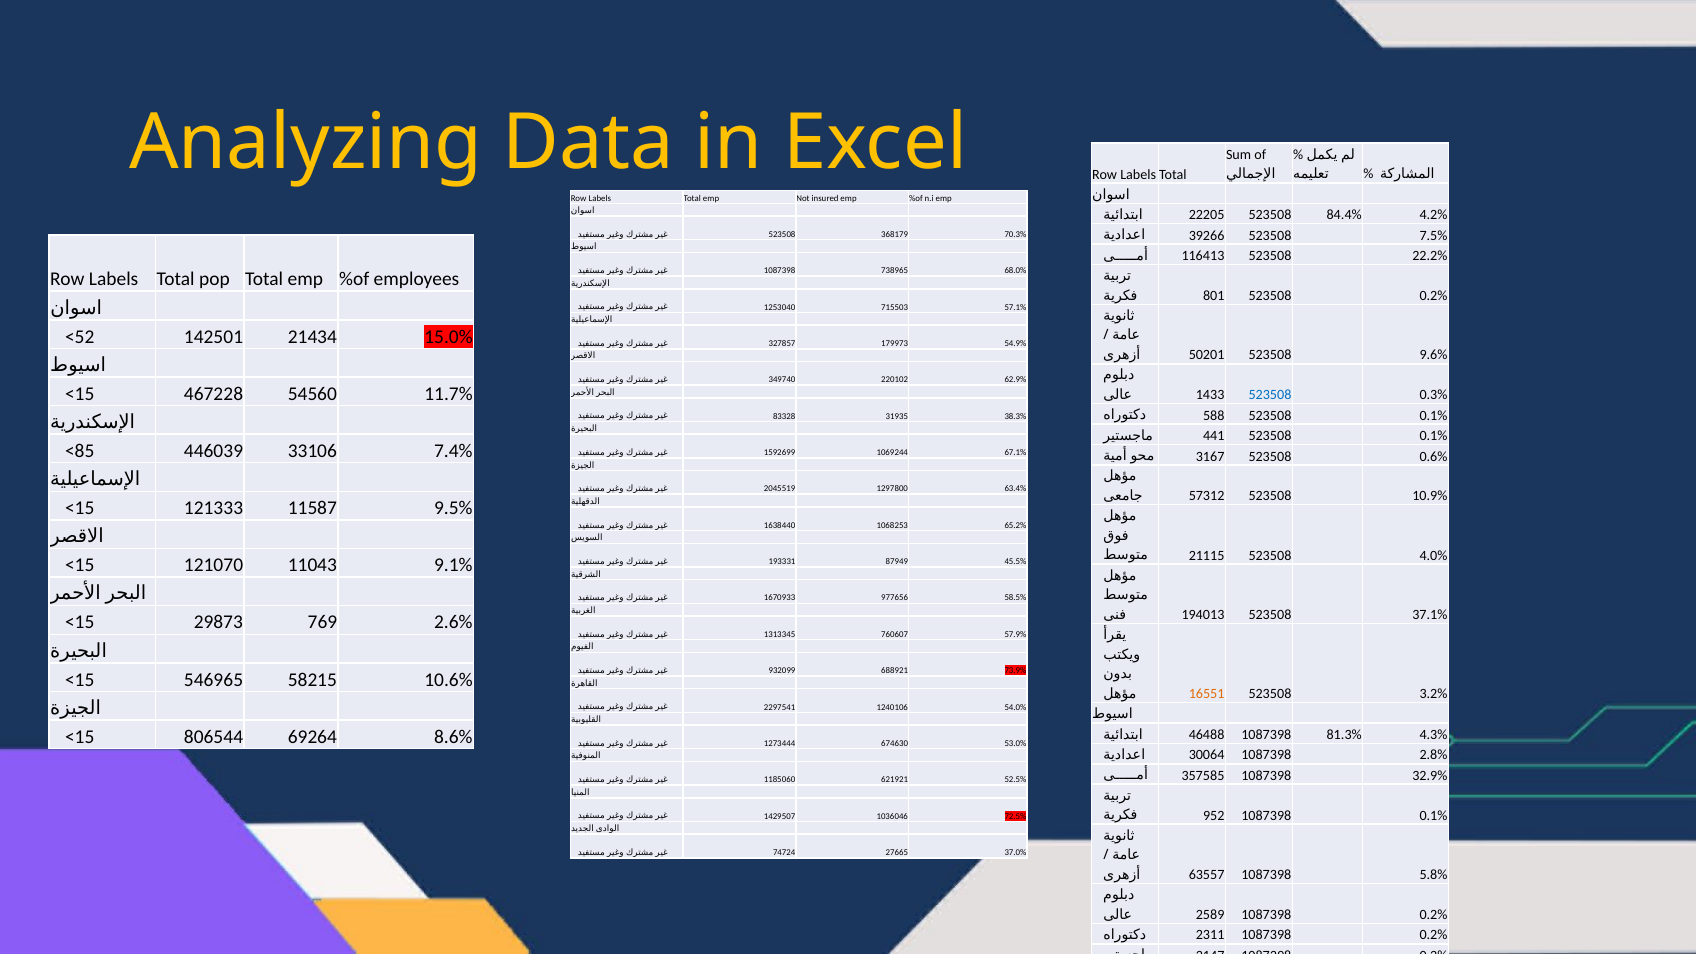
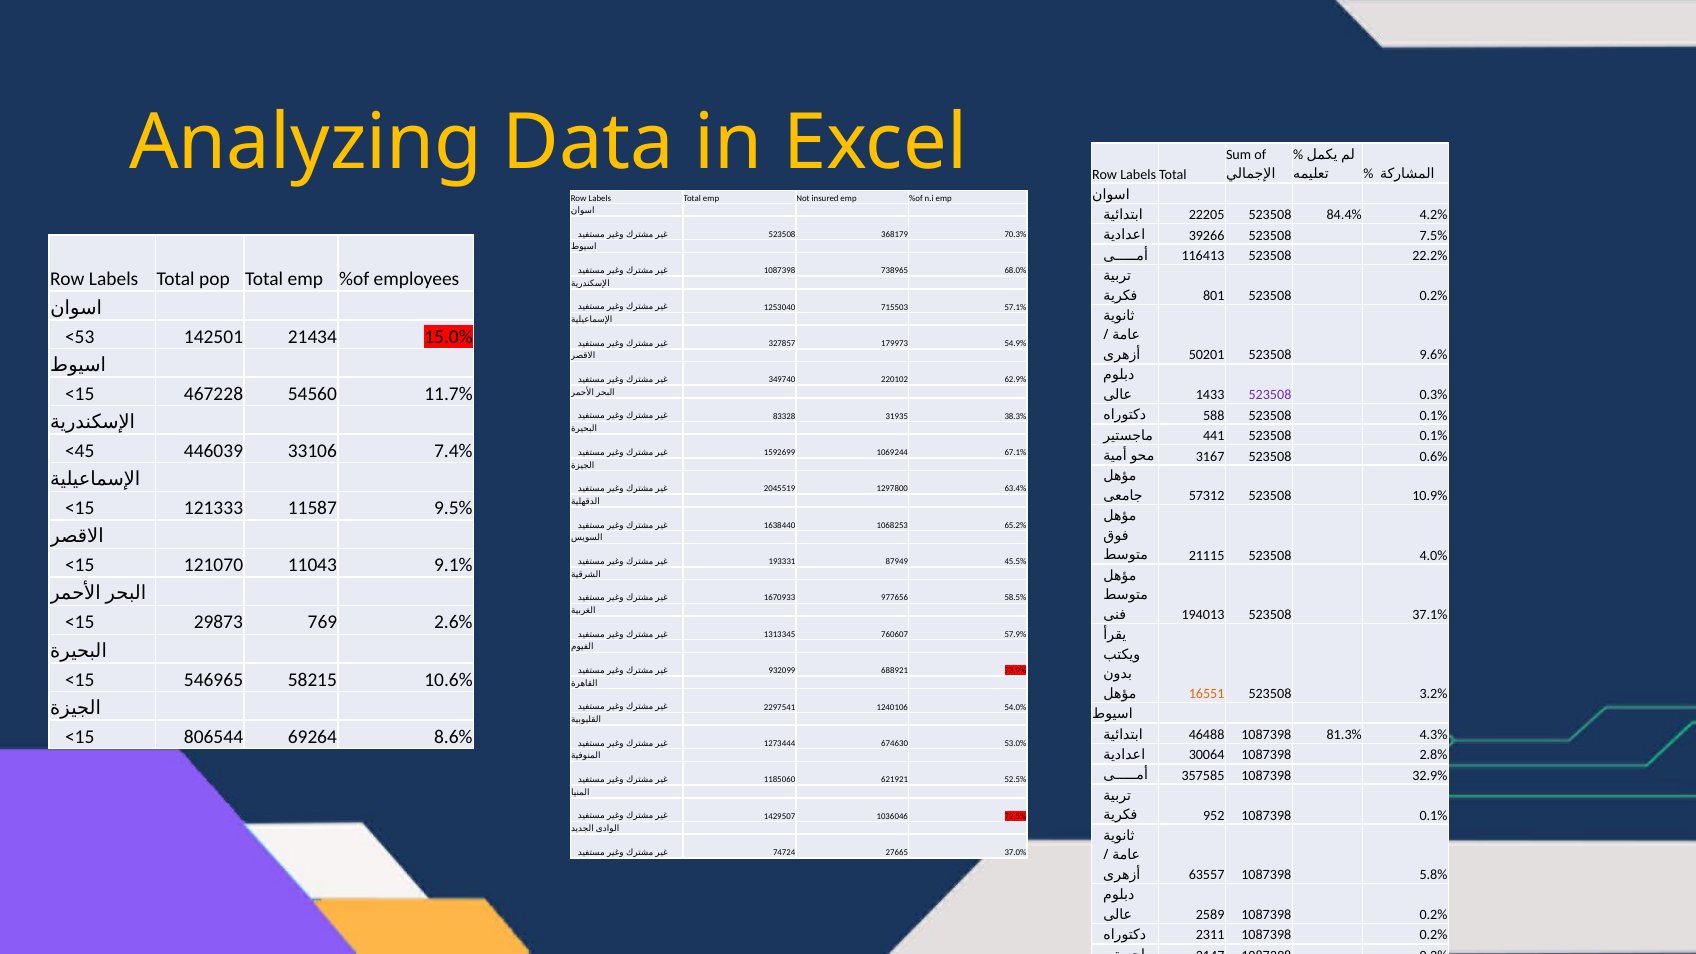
<52: <52 -> <53
523508 at (1270, 395) colour: blue -> purple
<85: <85 -> <45
